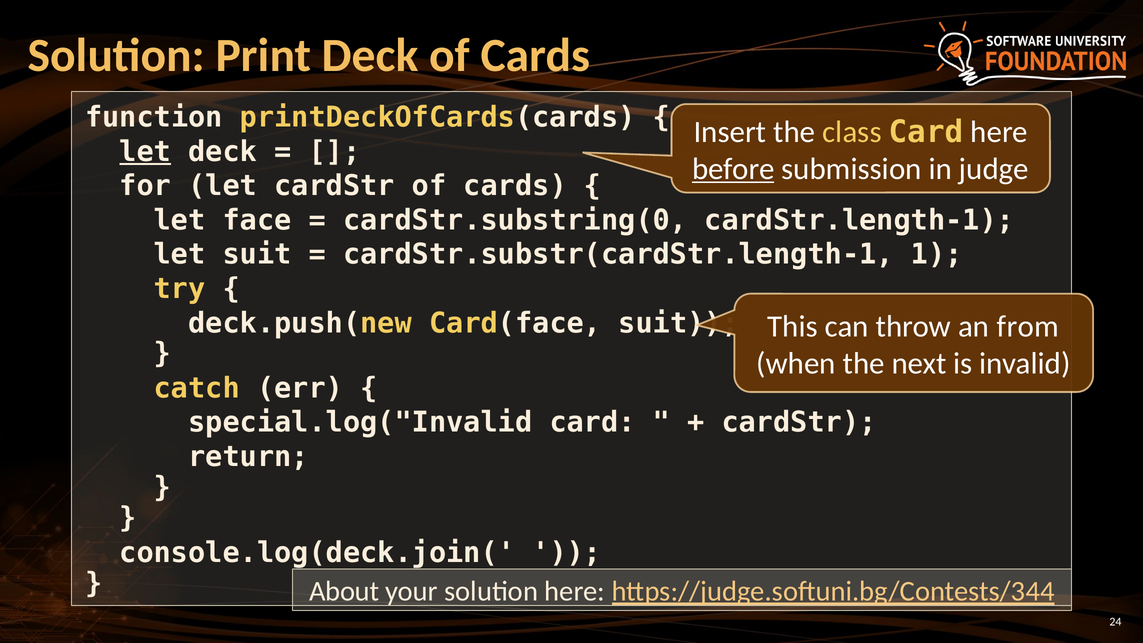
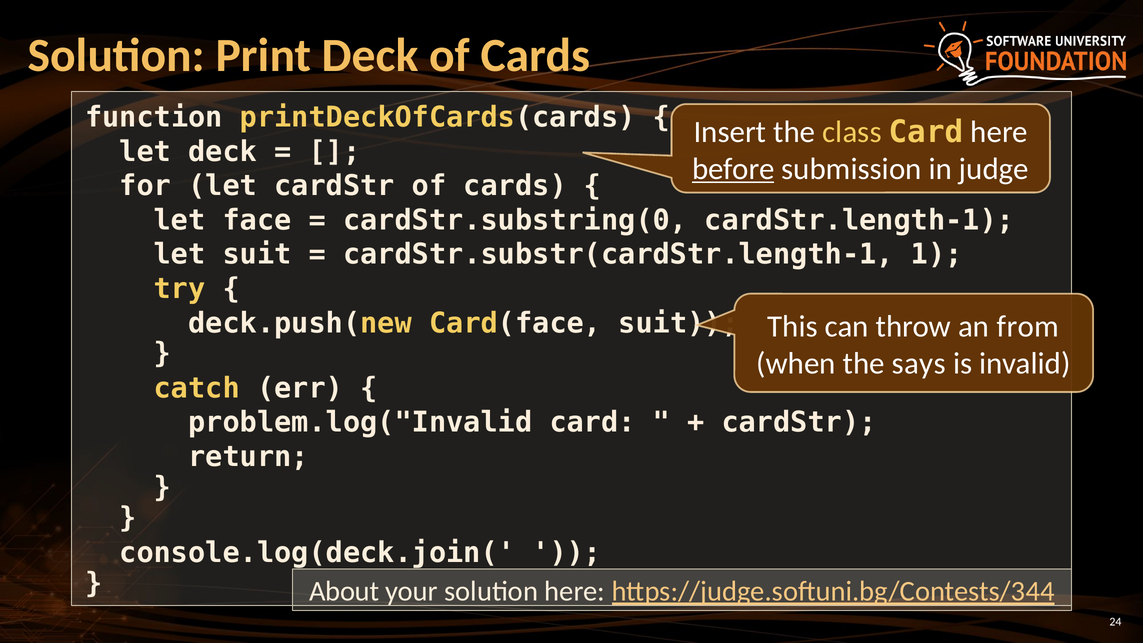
let at (145, 152) underline: present -> none
next: next -> says
special.log("Invalid: special.log("Invalid -> problem.log("Invalid
